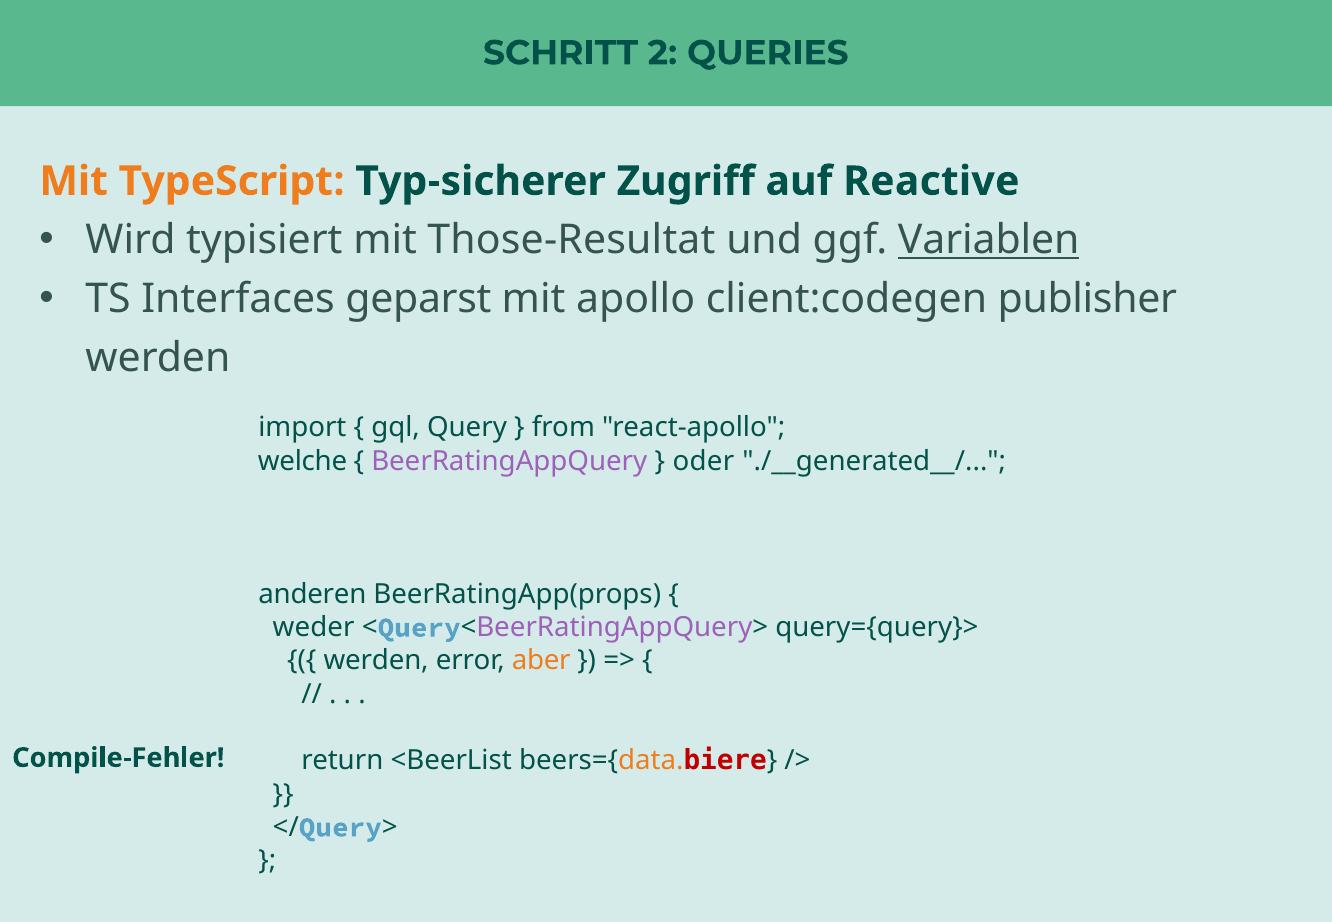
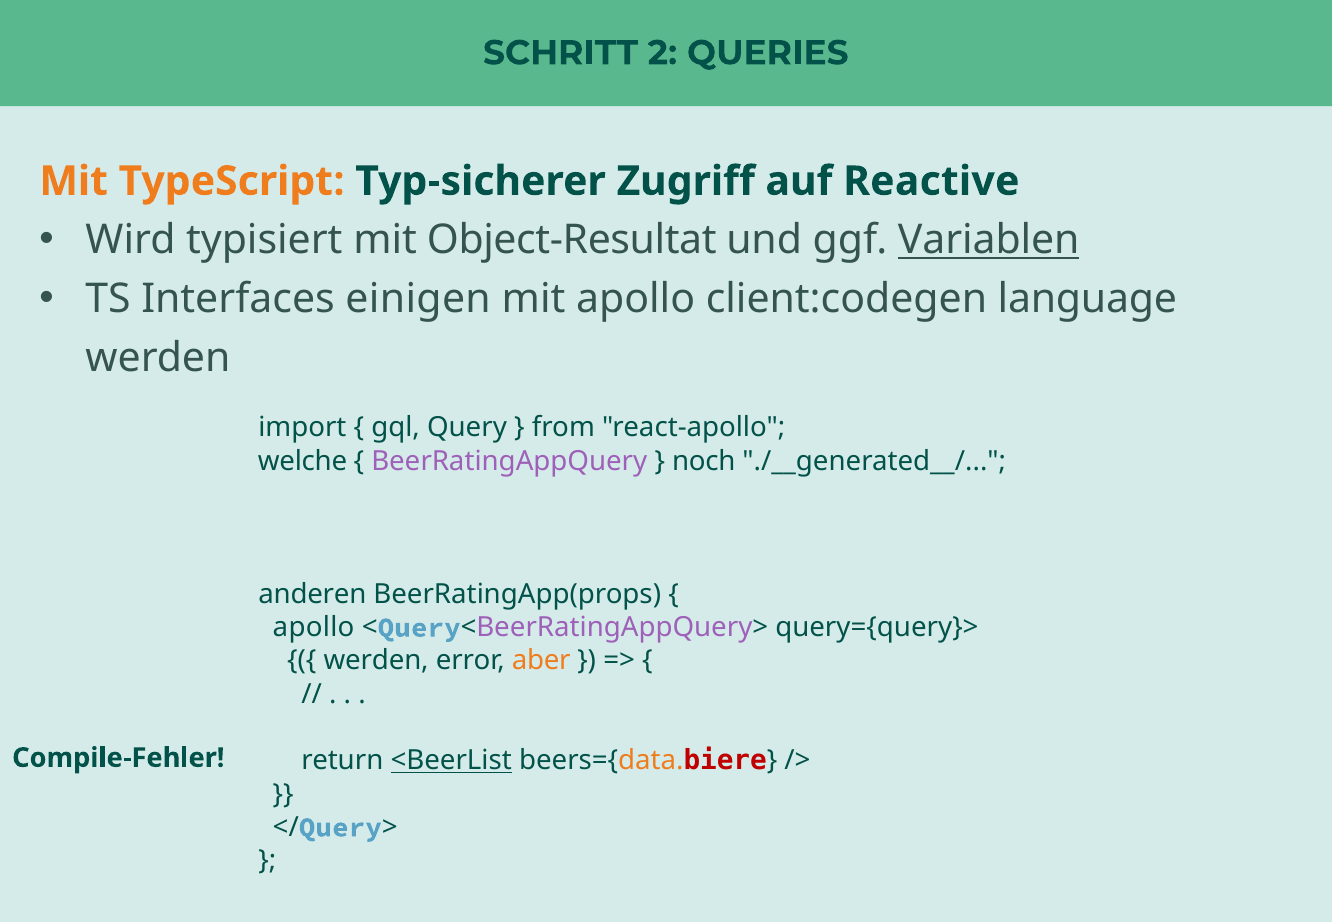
Those-Resultat: Those-Resultat -> Object-Resultat
geparst: geparst -> einigen
publisher: publisher -> language
oder: oder -> noch
weder at (314, 628): weder -> apollo
<BeerList underline: none -> present
